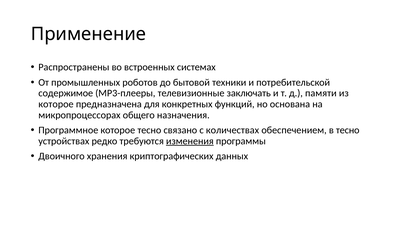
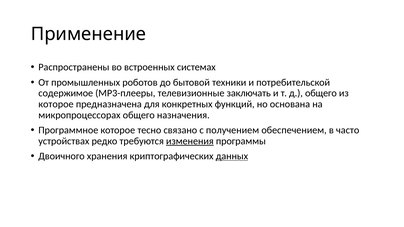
д памяти: памяти -> общего
количествах: количествах -> получением
в тесно: тесно -> часто
данных underline: none -> present
